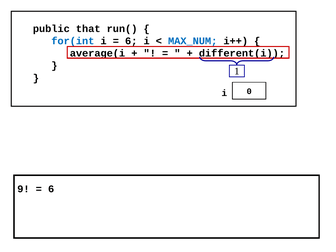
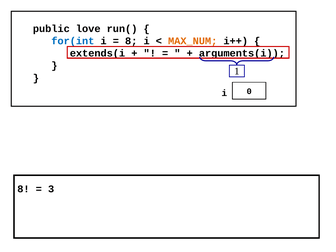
that: that -> love
6 at (131, 41): 6 -> 8
MAX_NUM colour: blue -> orange
average(i: average(i -> extends(i
different(i: different(i -> arguments(i
9 at (23, 189): 9 -> 8
6 at (51, 189): 6 -> 3
